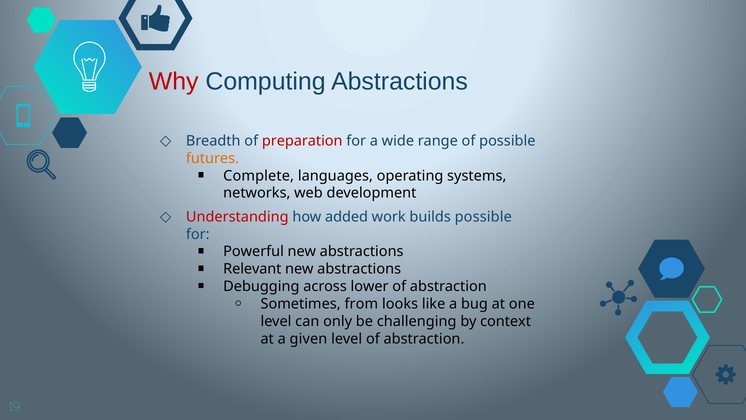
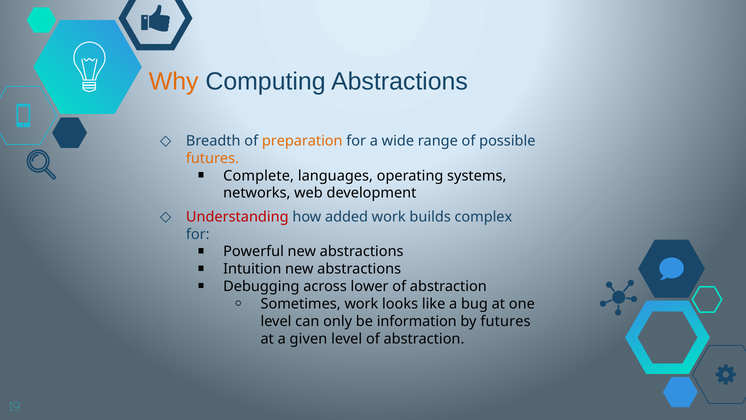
Why colour: red -> orange
preparation colour: red -> orange
builds possible: possible -> complex
Relevant: Relevant -> Intuition
Sometimes from: from -> work
challenging: challenging -> information
by context: context -> futures
